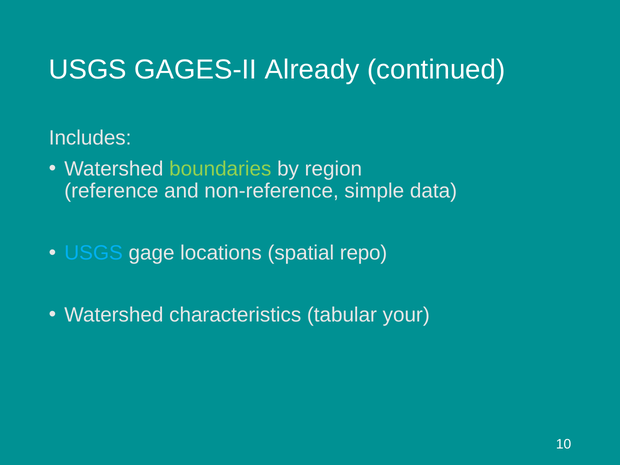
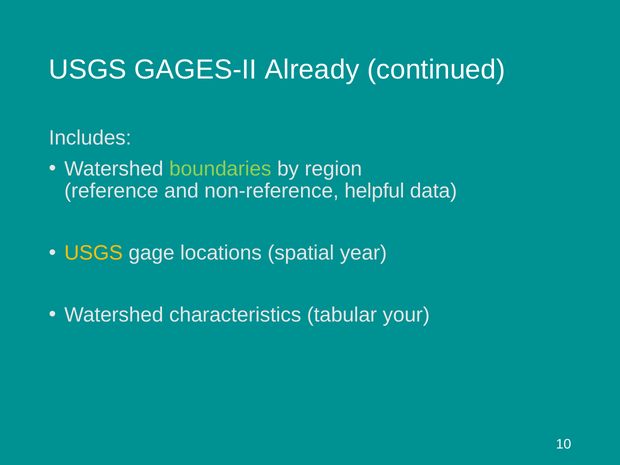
simple: simple -> helpful
USGS at (94, 253) colour: light blue -> yellow
repo: repo -> year
